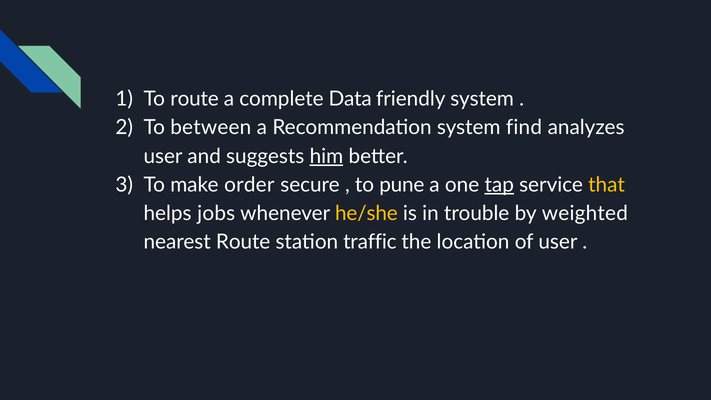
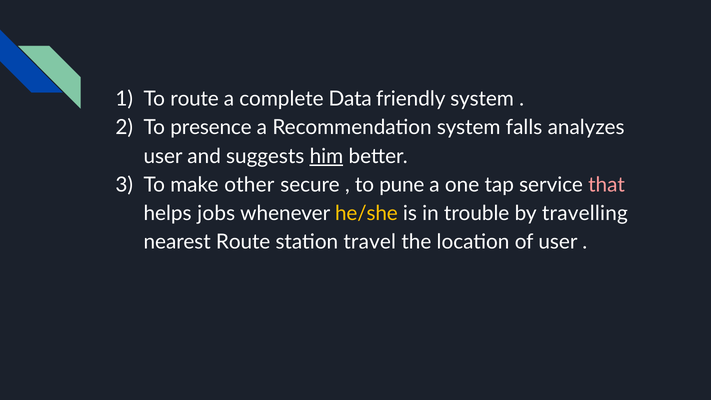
between: between -> presence
find: find -> falls
order: order -> other
tap underline: present -> none
that colour: yellow -> pink
weighted: weighted -> travelling
traffic: traffic -> travel
